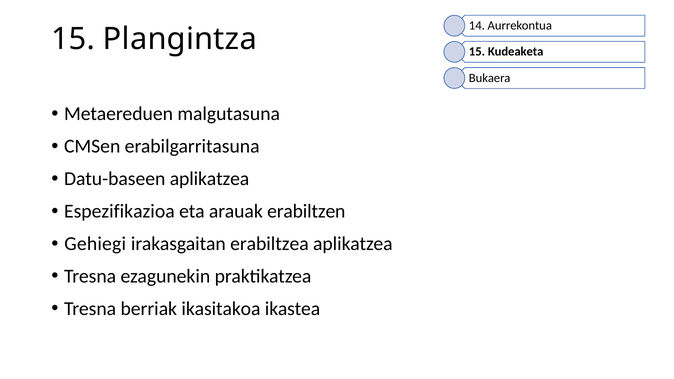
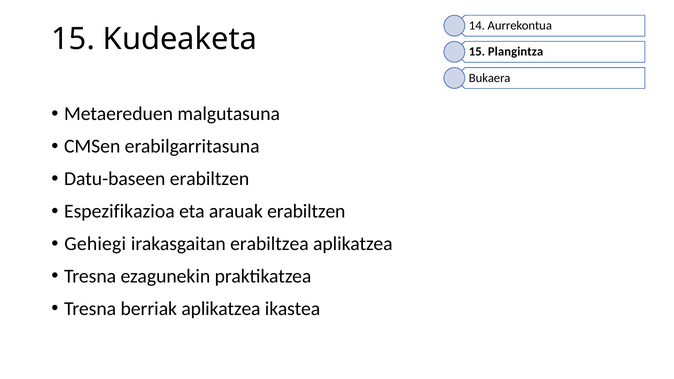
Plangintza: Plangintza -> Kudeaketa
Kudeaketa: Kudeaketa -> Plangintza
Datu-baseen aplikatzea: aplikatzea -> erabiltzen
berriak ikasitakoa: ikasitakoa -> aplikatzea
